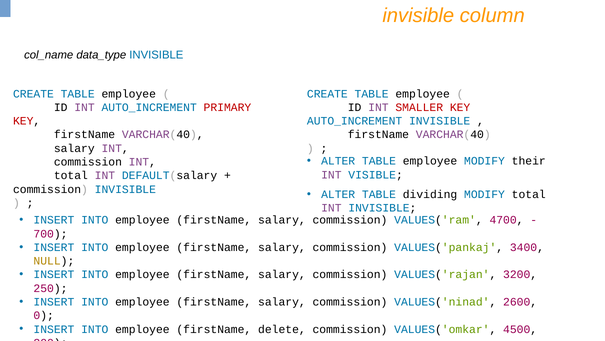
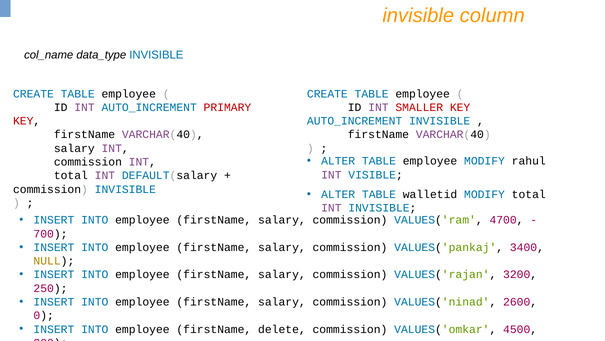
their: their -> rahul
dividing: dividing -> walletid
